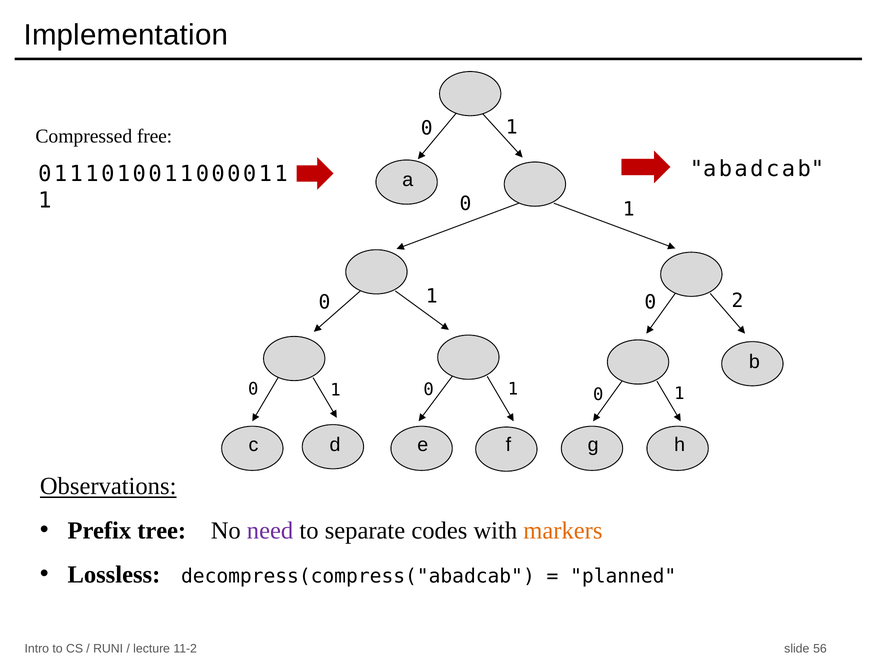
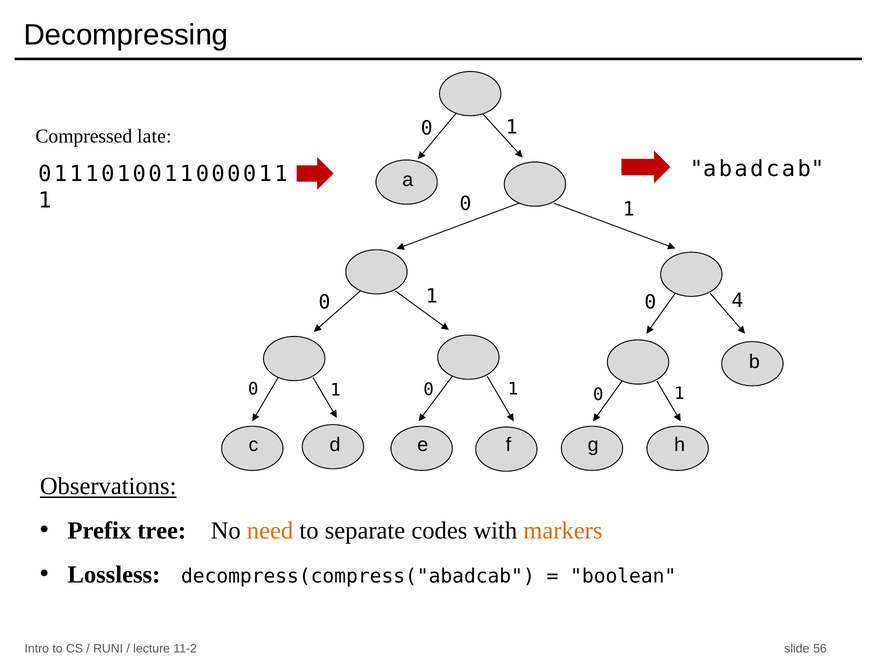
Implementation: Implementation -> Decompressing
free: free -> late
2: 2 -> 4
need colour: purple -> orange
planned: planned -> boolean
